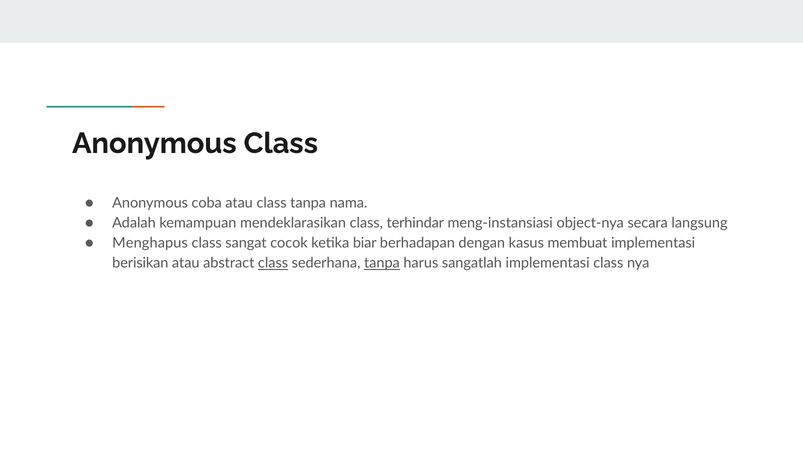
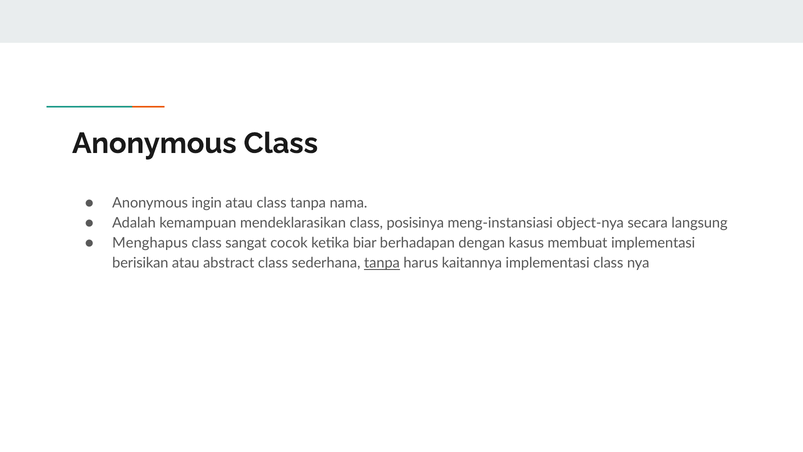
coba: coba -> ingin
terhindar: terhindar -> posisinya
class at (273, 263) underline: present -> none
sangatlah: sangatlah -> kaitannya
